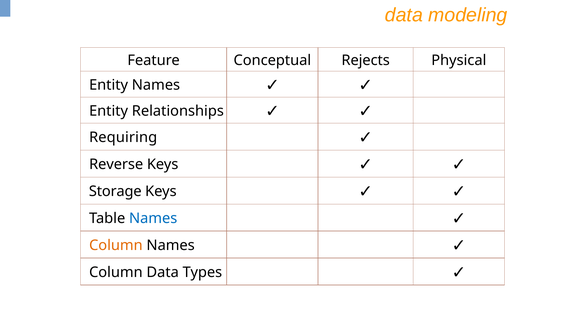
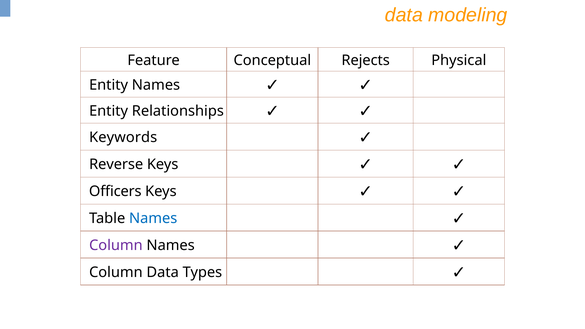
Requiring: Requiring -> Keywords
Storage: Storage -> Officers
Column at (116, 245) colour: orange -> purple
